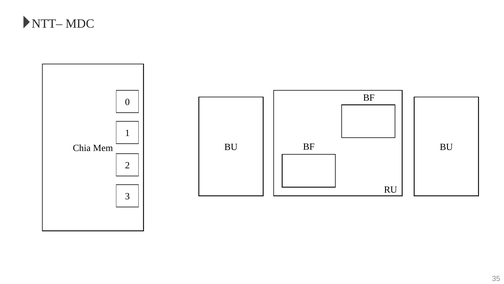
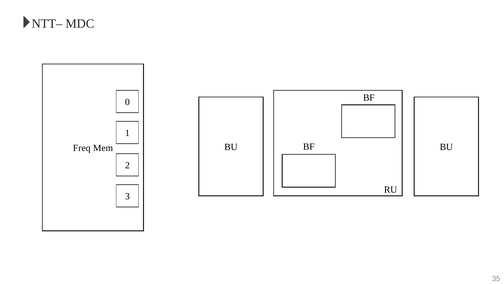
Chia: Chia -> Freq
